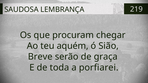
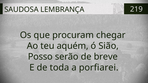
Breve: Breve -> Posso
graça: graça -> breve
